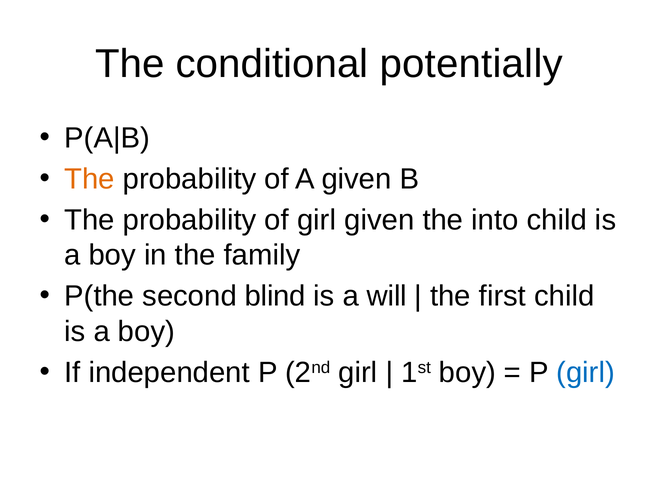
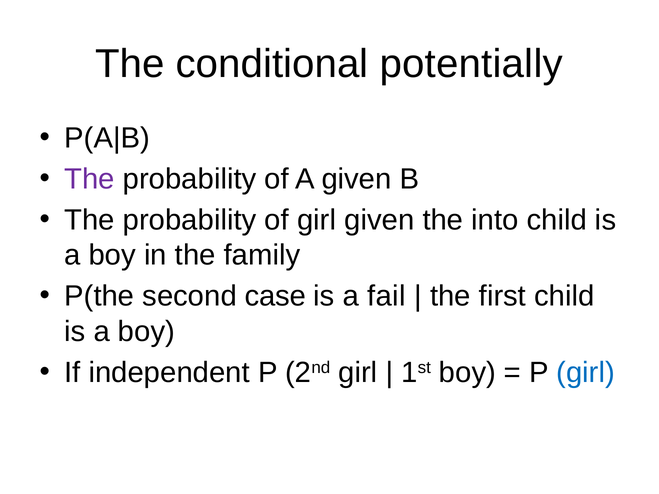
The at (89, 179) colour: orange -> purple
blind: blind -> case
will: will -> fail
